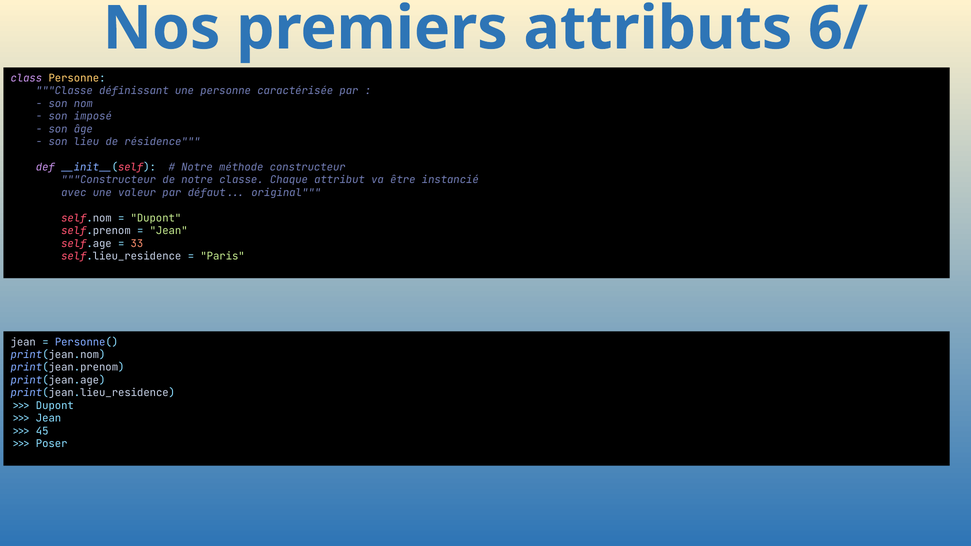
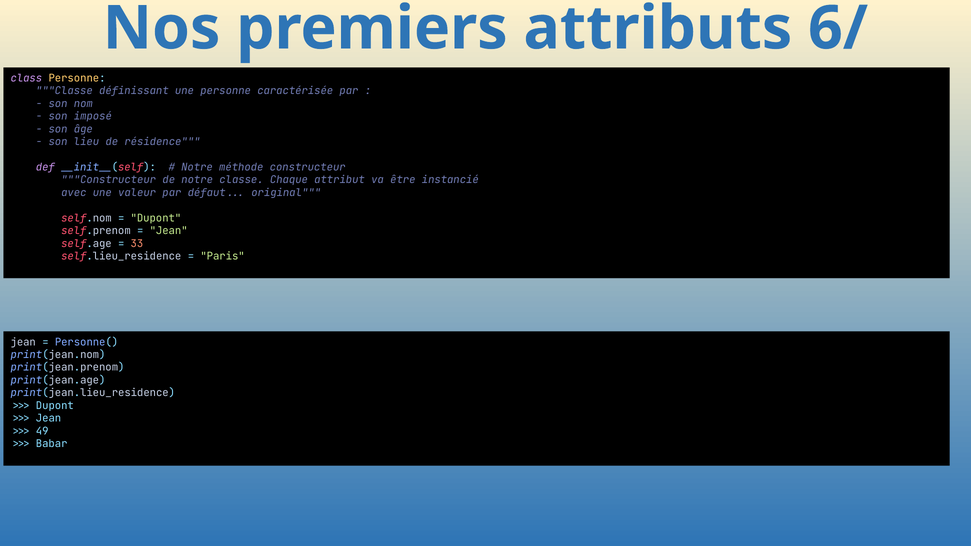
45: 45 -> 49
Poser: Poser -> Babar
